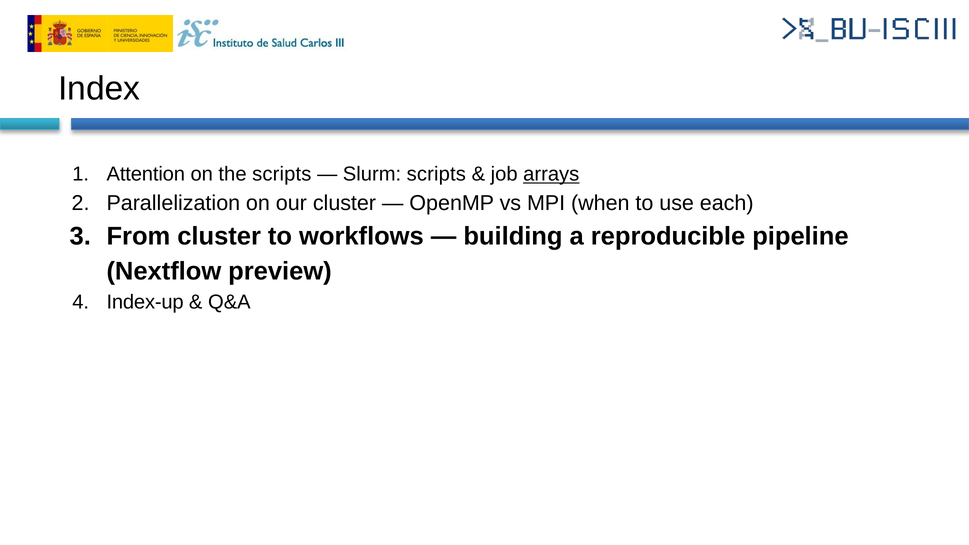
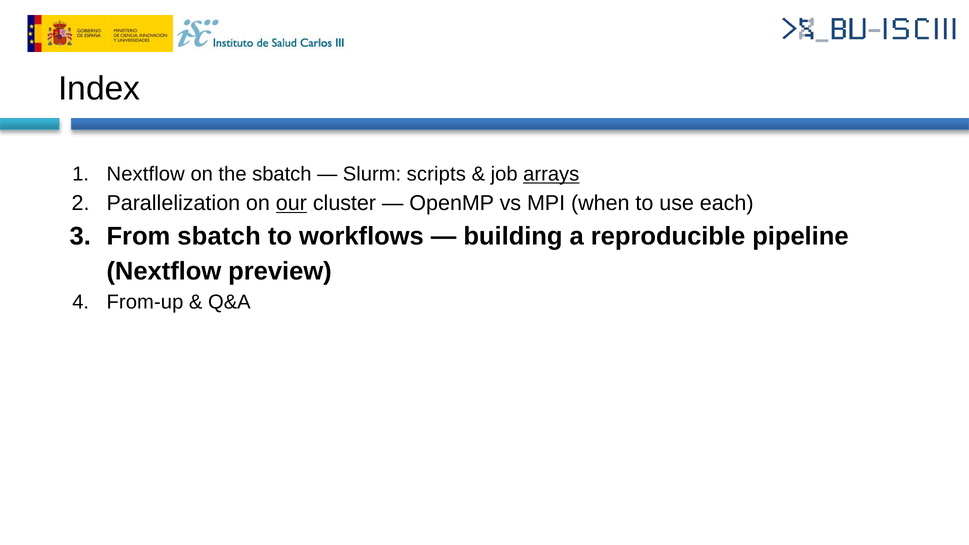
Attention at (146, 174): Attention -> Nextflow
the scripts: scripts -> sbatch
our underline: none -> present
From cluster: cluster -> sbatch
Index-up: Index-up -> From-up
